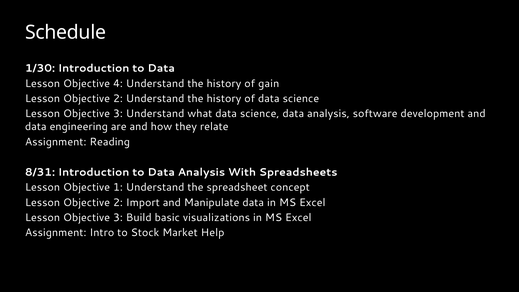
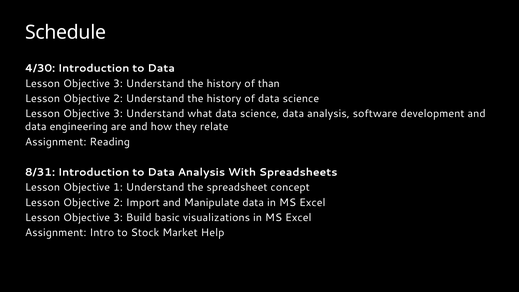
1/30: 1/30 -> 4/30
4 at (118, 83): 4 -> 3
gain: gain -> than
